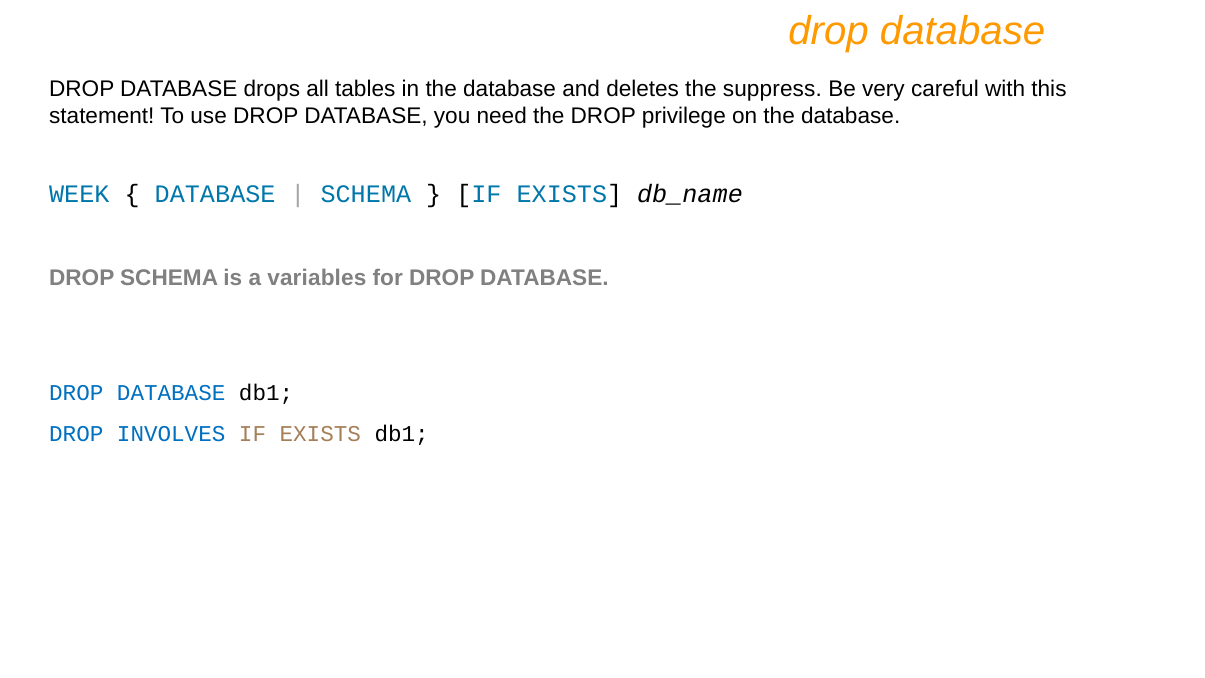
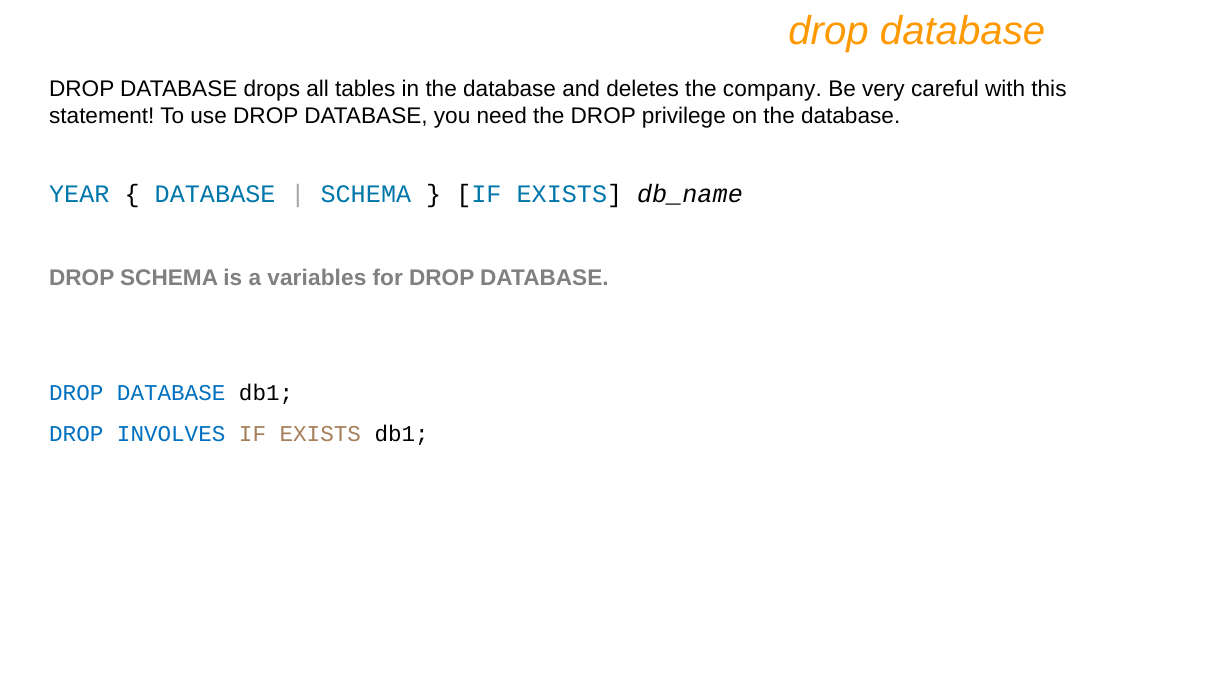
suppress: suppress -> company
WEEK: WEEK -> YEAR
